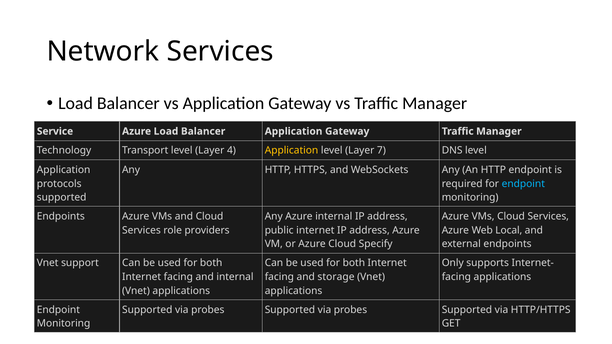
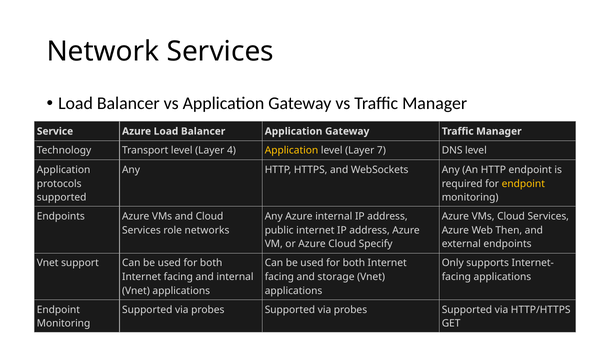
endpoint at (523, 184) colour: light blue -> yellow
providers: providers -> networks
Local: Local -> Then
